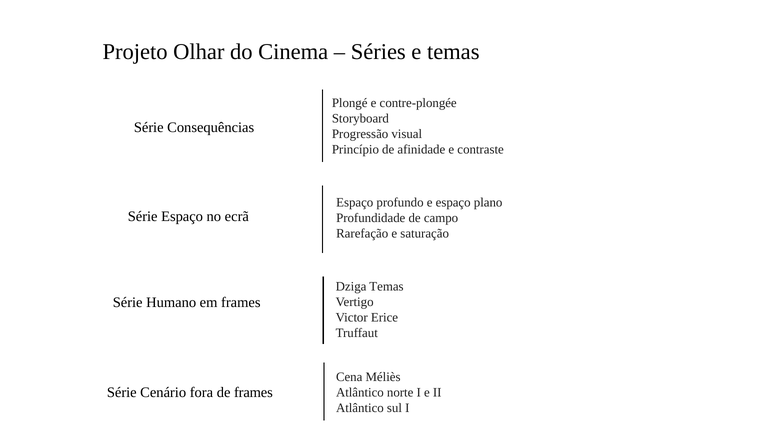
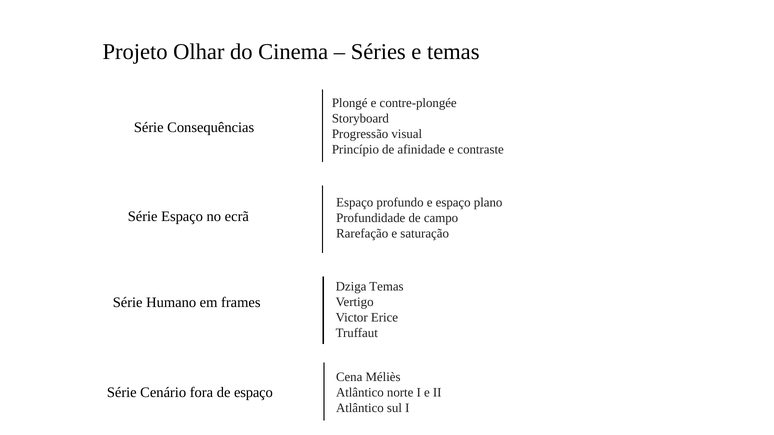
de frames: frames -> espaço
